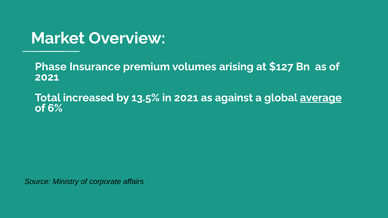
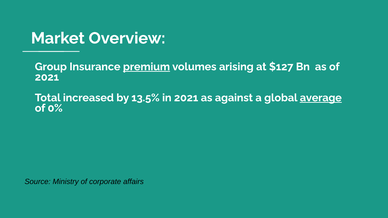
Phase: Phase -> Group
premium underline: none -> present
6%: 6% -> 0%
